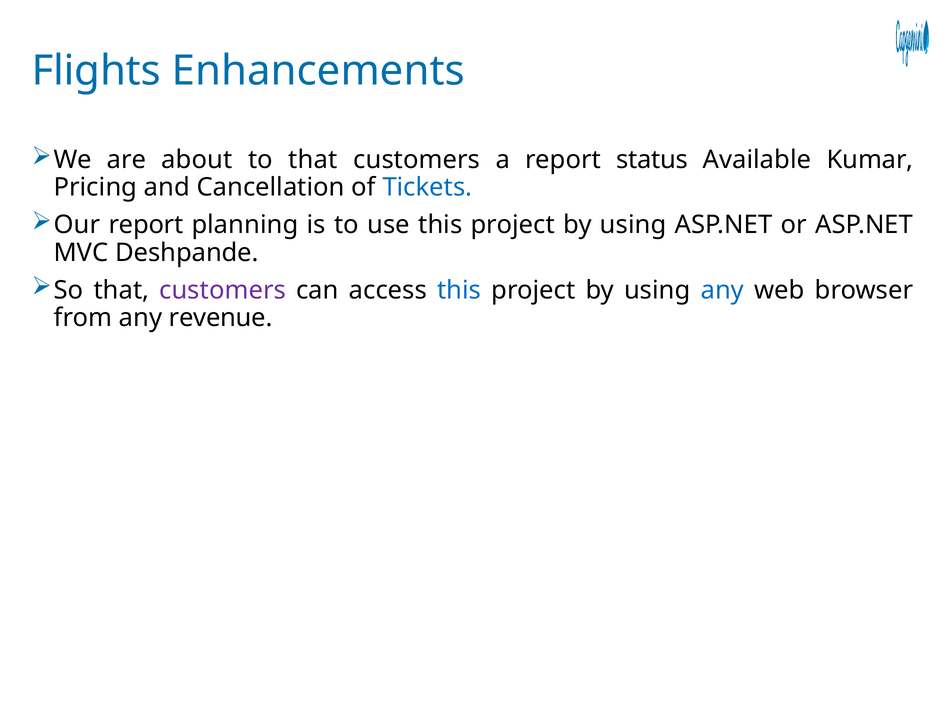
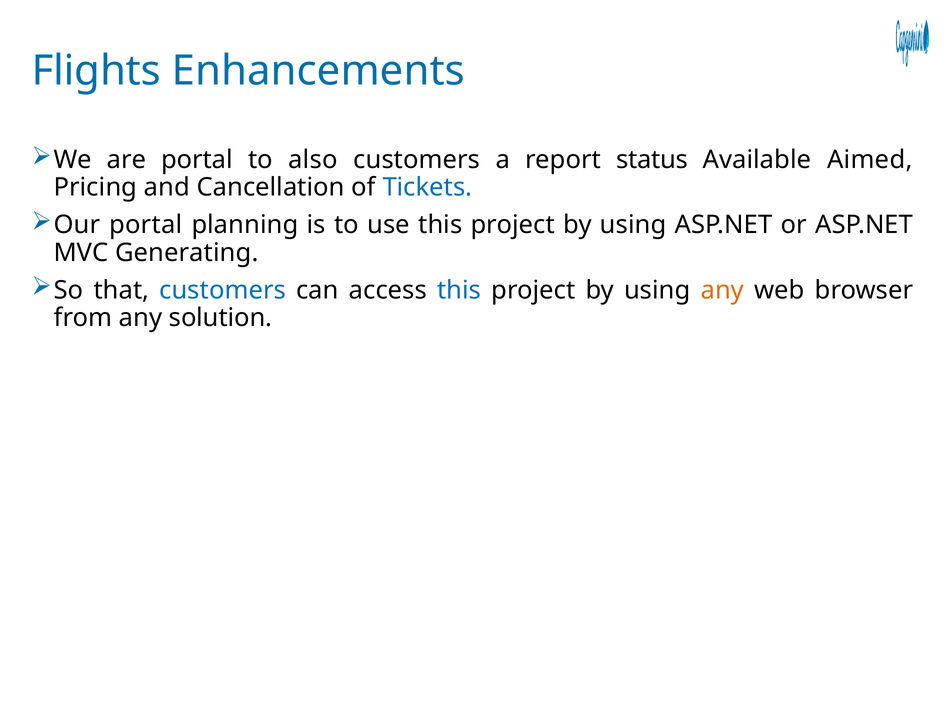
are about: about -> portal
to that: that -> also
Kumar: Kumar -> Aimed
Our report: report -> portal
Deshpande: Deshpande -> Generating
customers at (223, 290) colour: purple -> blue
any at (722, 290) colour: blue -> orange
revenue: revenue -> solution
